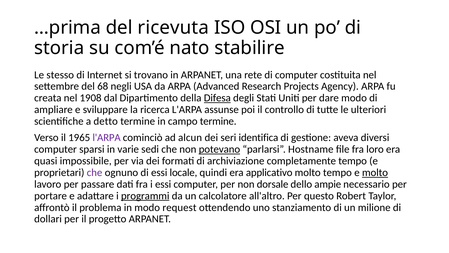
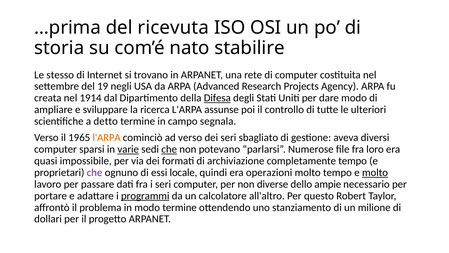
68: 68 -> 19
1908: 1908 -> 1914
campo termine: termine -> segnala
l'ARPA at (107, 137) colour: purple -> orange
ad alcun: alcun -> verso
identifica: identifica -> sbagliato
varie underline: none -> present
che at (169, 149) underline: none -> present
potevano underline: present -> none
Hostname: Hostname -> Numerose
applicativo: applicativo -> operazioni
i essi: essi -> seri
dorsale: dorsale -> diverse
modo request: request -> termine
